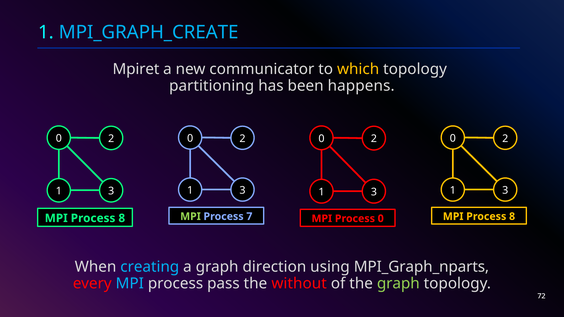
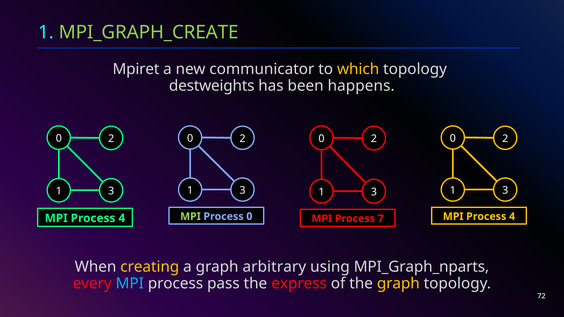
MPI_GRAPH_CREATE colour: light blue -> light green
partitioning: partitioning -> destweights
Process 7: 7 -> 0
8 at (512, 217): 8 -> 4
8 at (122, 218): 8 -> 4
Process 0: 0 -> 7
creating colour: light blue -> yellow
direction: direction -> arbitrary
without: without -> express
graph at (398, 284) colour: light green -> yellow
